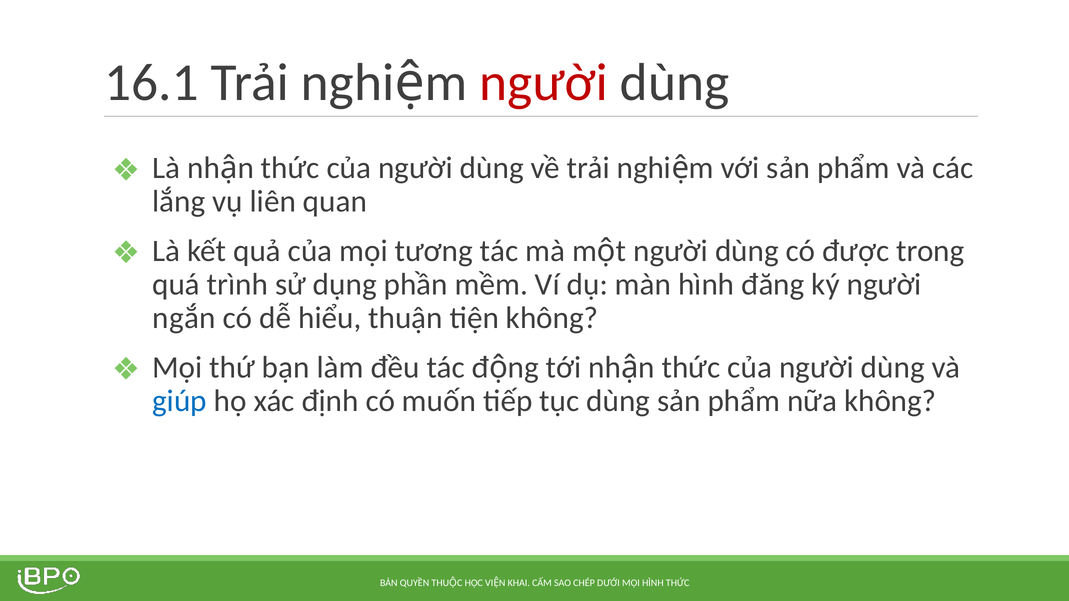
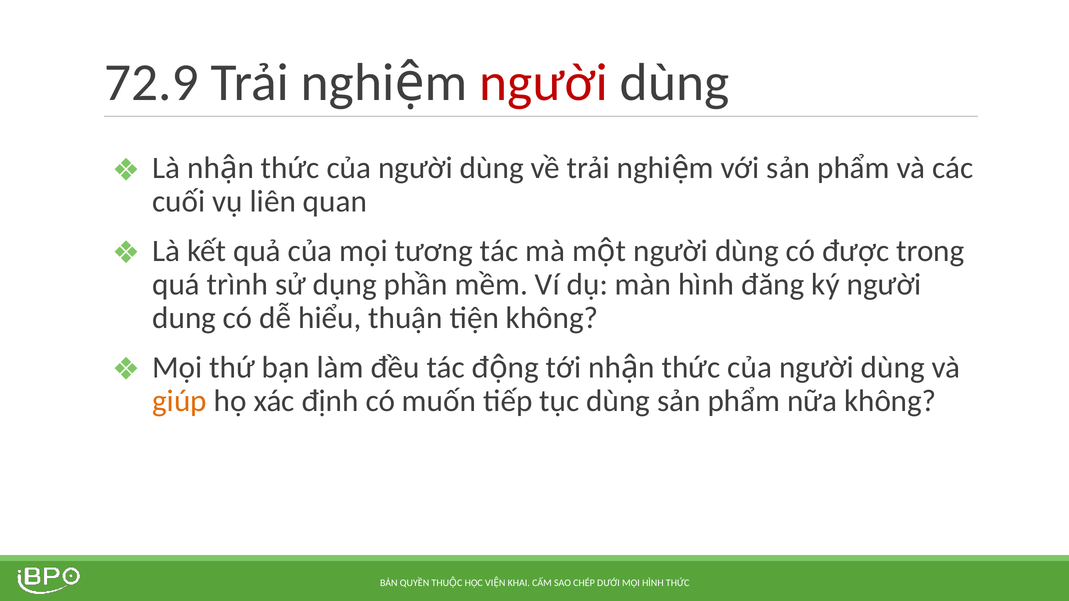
16.1: 16.1 -> 72.9
lắng: lắng -> cuối
ngắn: ngắn -> dung
giúp colour: blue -> orange
